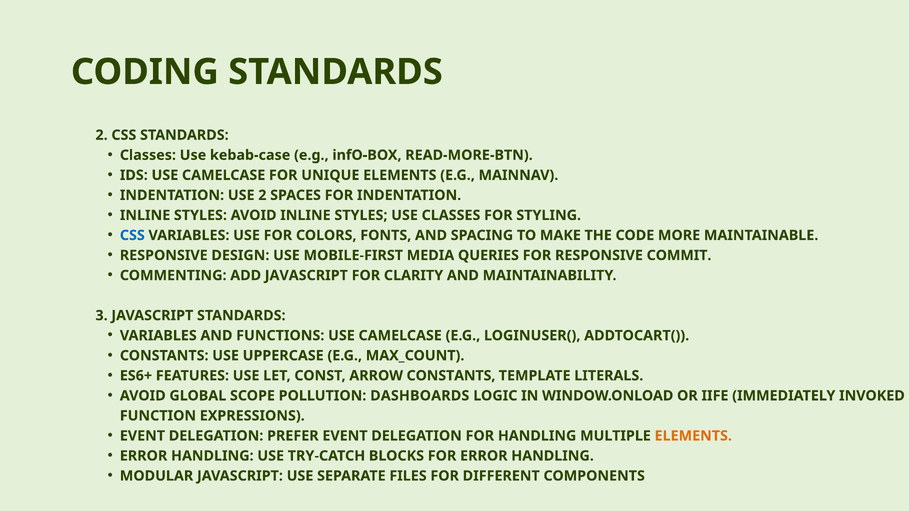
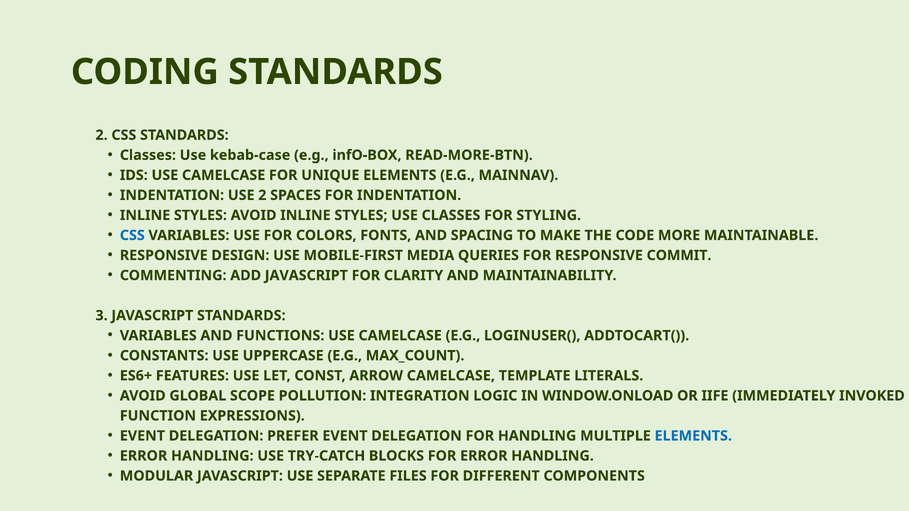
ARROW CONSTANTS: CONSTANTS -> CAMELCASE
DASHBOARDS: DASHBOARDS -> INTEGRATION
ELEMENTS at (693, 436) colour: orange -> blue
